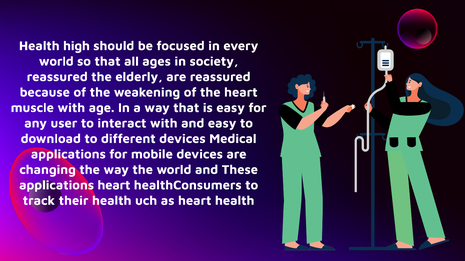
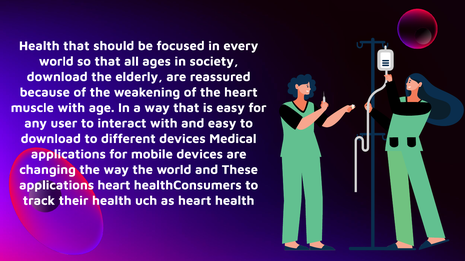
Health high: high -> that
reassured at (57, 77): reassured -> download
